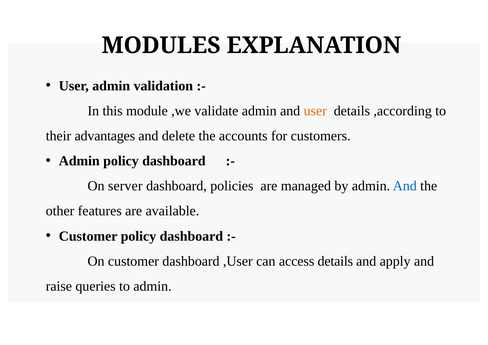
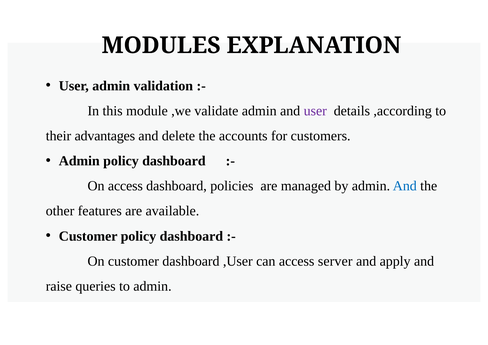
user at (315, 111) colour: orange -> purple
On server: server -> access
access details: details -> server
